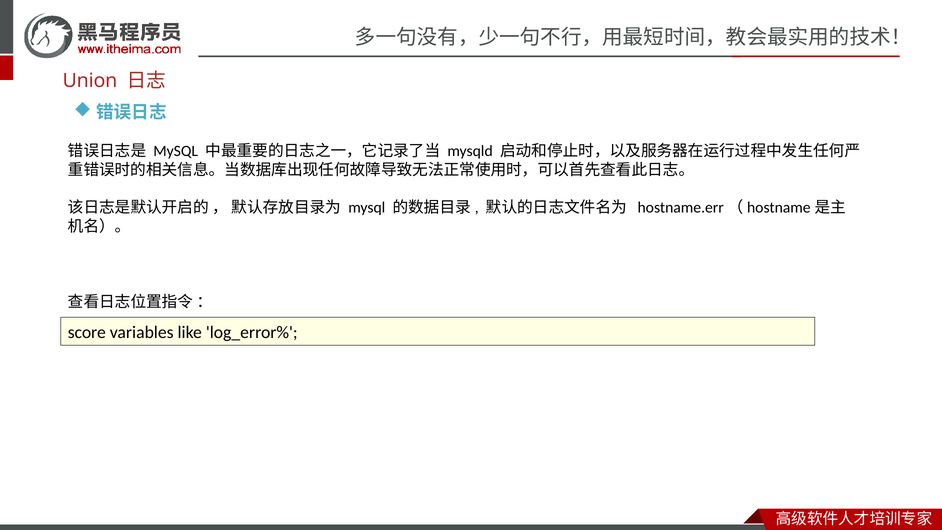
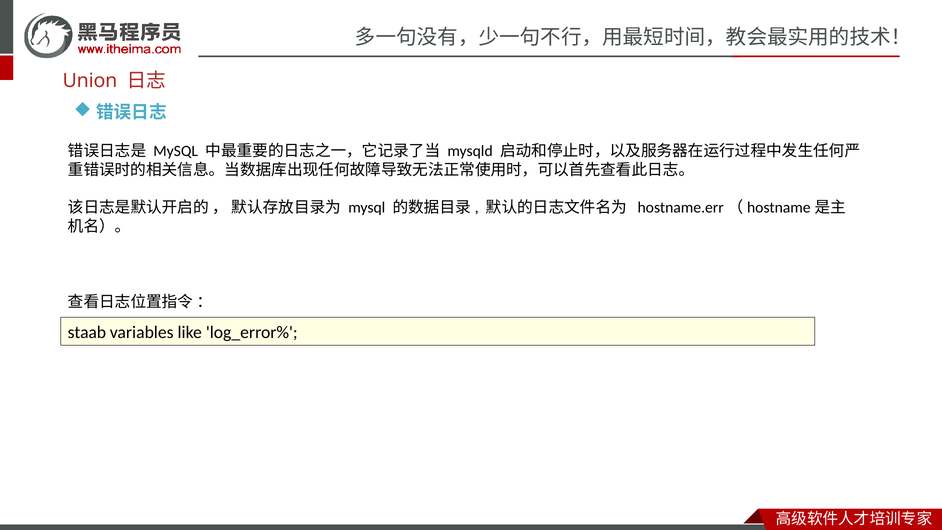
score: score -> staab
